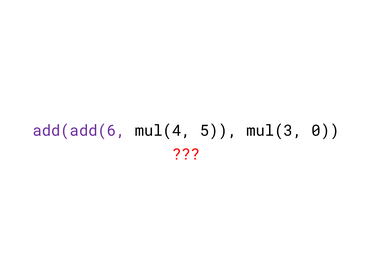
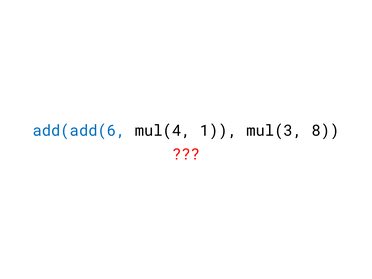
add(add(6 colour: purple -> blue
5: 5 -> 1
0: 0 -> 8
